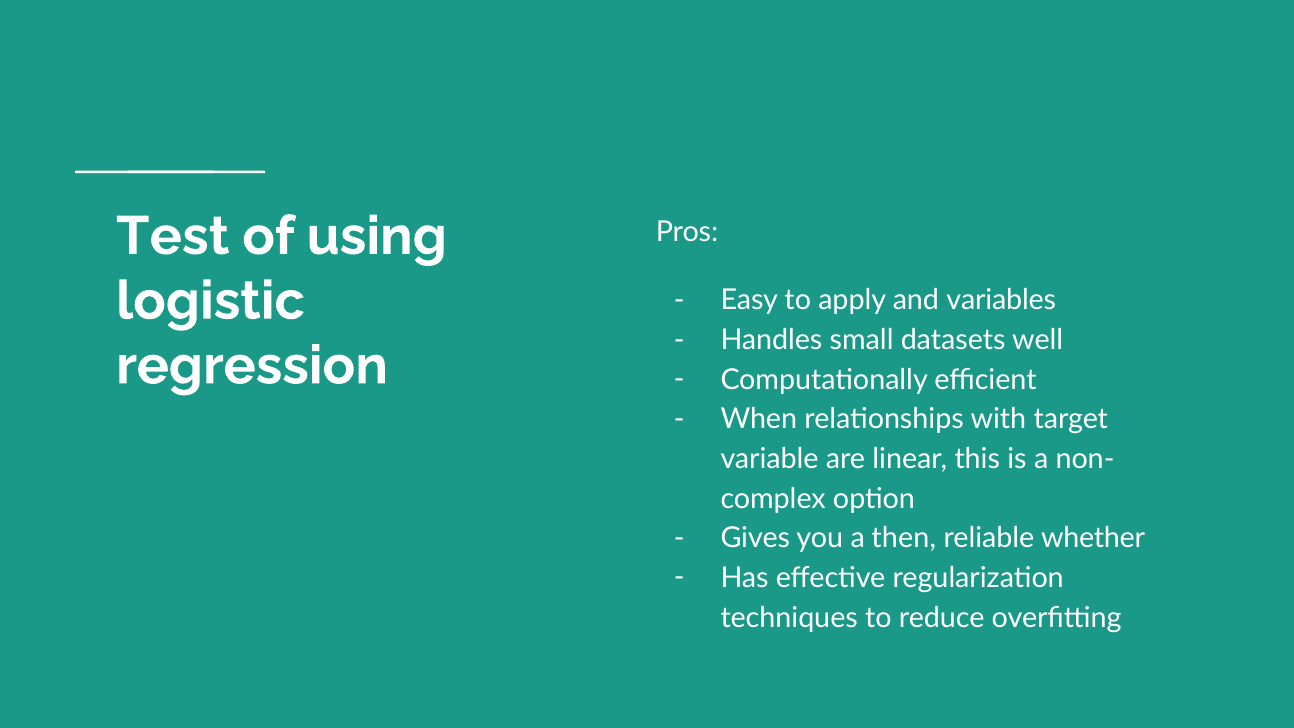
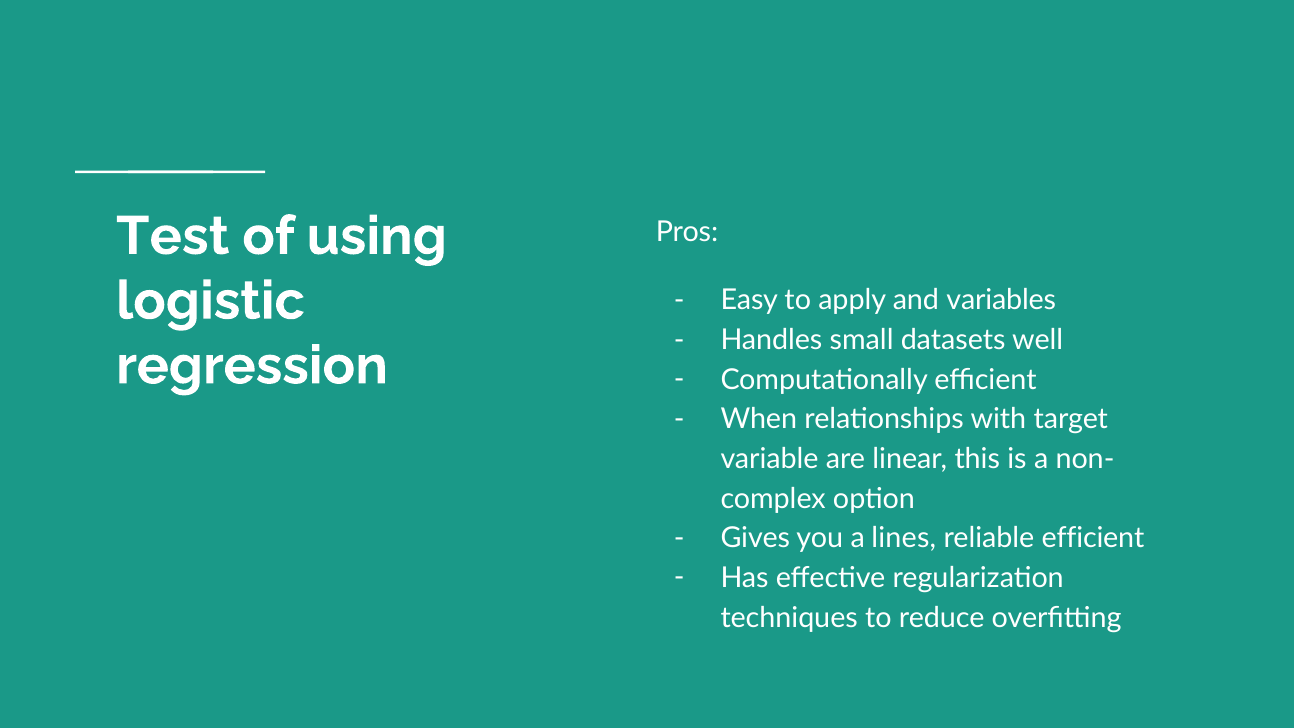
then: then -> lines
reliable whether: whether -> efficient
